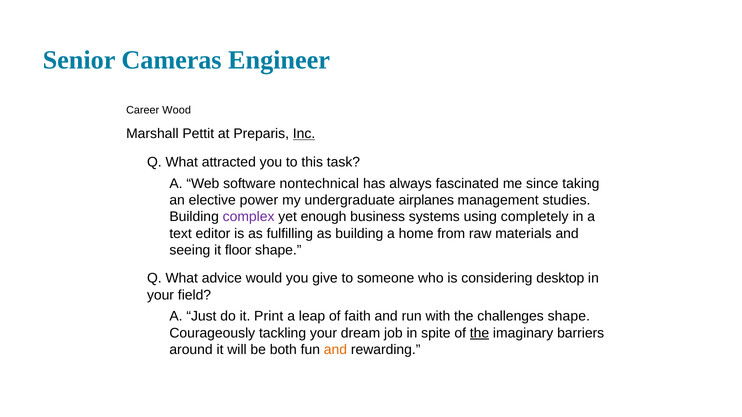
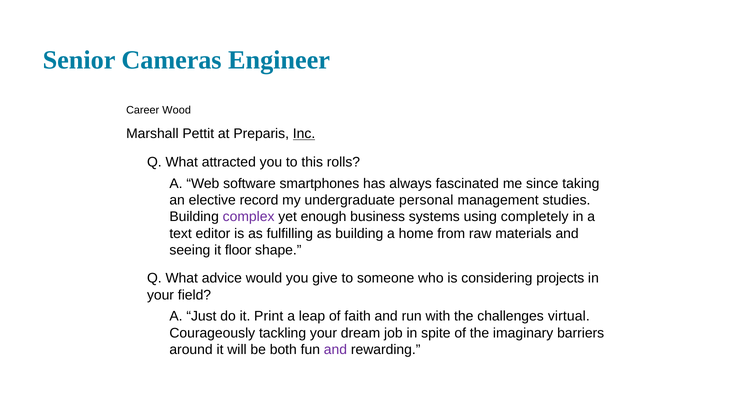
task: task -> rolls
nontechnical: nontechnical -> smartphones
power: power -> record
airplanes: airplanes -> personal
desktop: desktop -> projects
challenges shape: shape -> virtual
the at (480, 333) underline: present -> none
and at (335, 350) colour: orange -> purple
